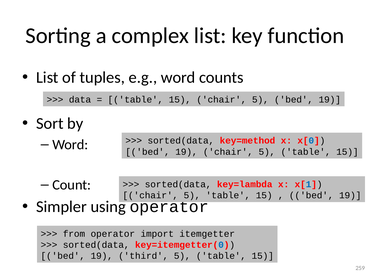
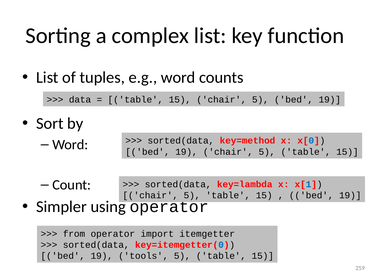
third: third -> tools
